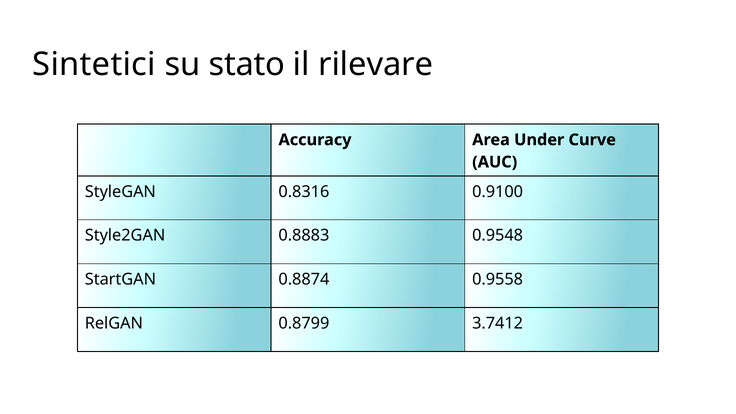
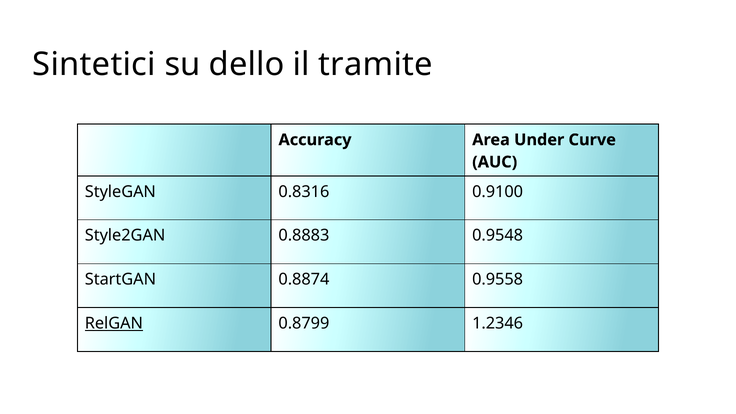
stato: stato -> dello
rilevare: rilevare -> tramite
RelGAN underline: none -> present
3.7412: 3.7412 -> 1.2346
